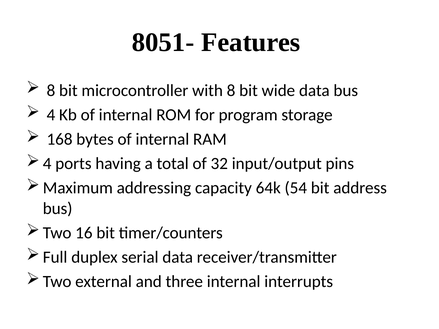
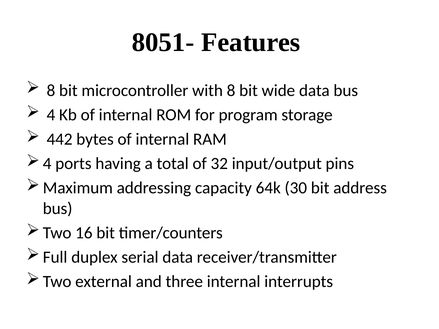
168: 168 -> 442
54: 54 -> 30
